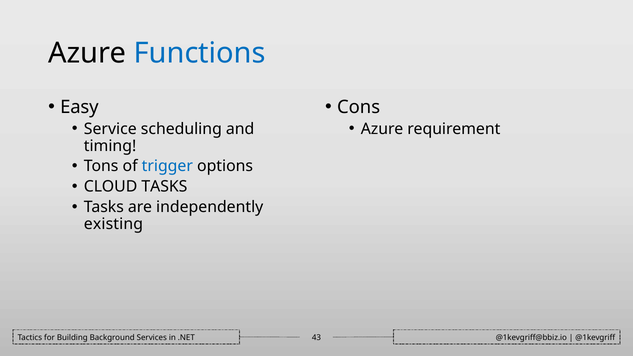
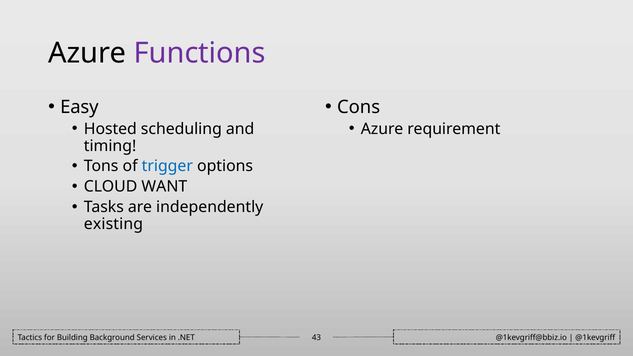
Functions colour: blue -> purple
Service: Service -> Hosted
CLOUD TASKS: TASKS -> WANT
